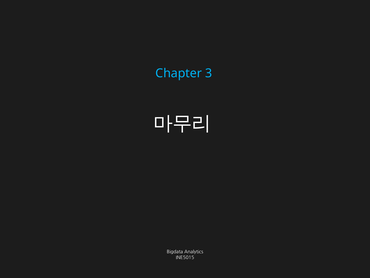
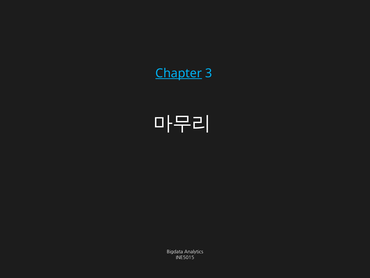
Chapter underline: none -> present
